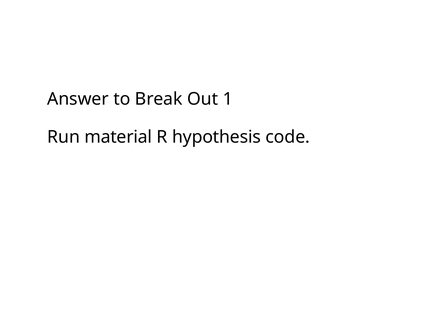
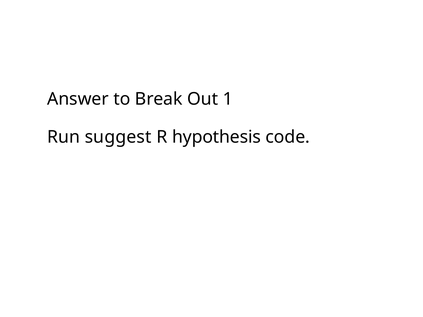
material: material -> suggest
